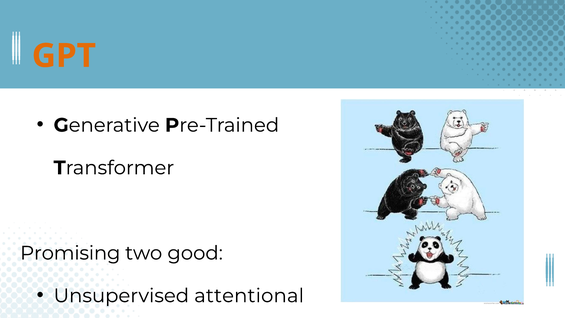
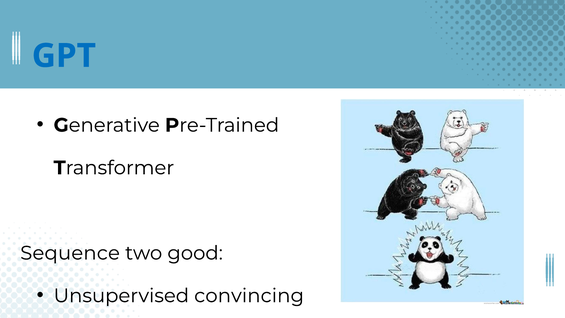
GPT colour: orange -> blue
Promising: Promising -> Sequence
attentional: attentional -> convincing
